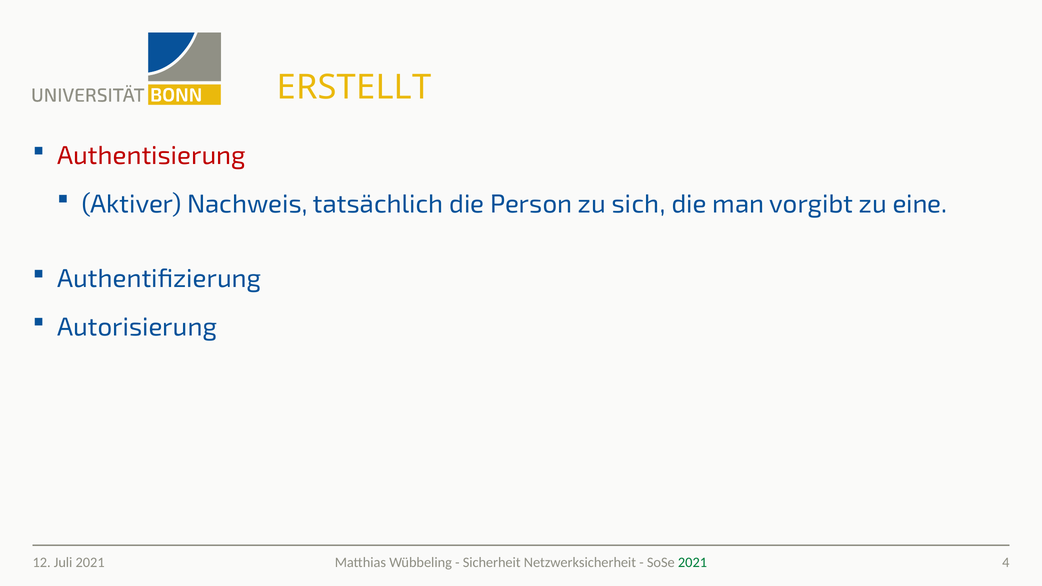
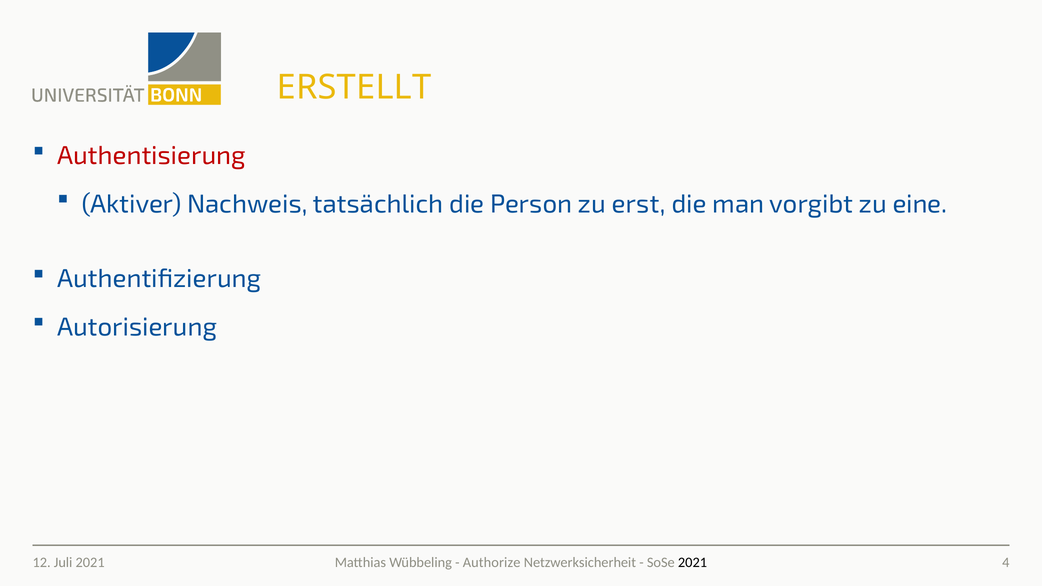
sich: sich -> erst
Sicherheit: Sicherheit -> Authorize
2021 at (693, 563) colour: green -> black
